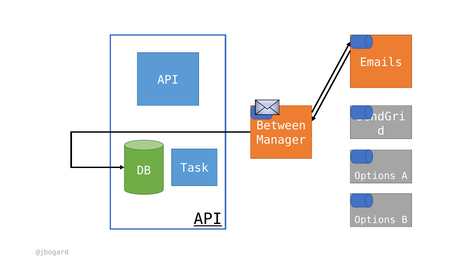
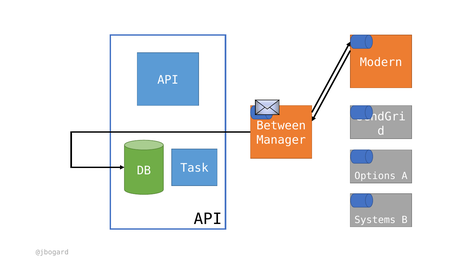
Emails: Emails -> Modern
API at (208, 219) underline: present -> none
Options at (375, 220): Options -> Systems
